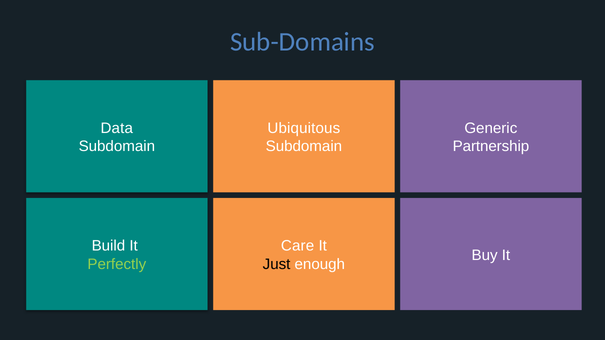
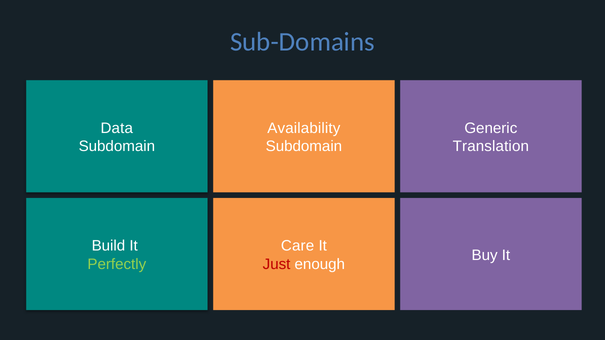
Ubiquitous: Ubiquitous -> Availability
Partnership: Partnership -> Translation
Just colour: black -> red
